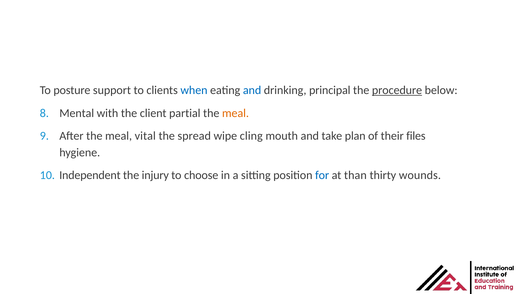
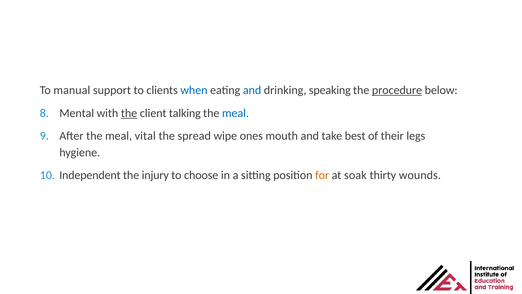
posture: posture -> manual
principal: principal -> speaking
the at (129, 113) underline: none -> present
partial: partial -> talking
meal at (236, 113) colour: orange -> blue
cling: cling -> ones
plan: plan -> best
files: files -> legs
for colour: blue -> orange
than: than -> soak
